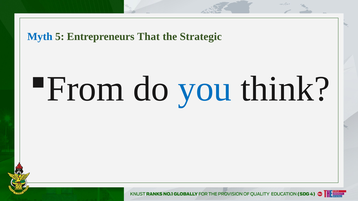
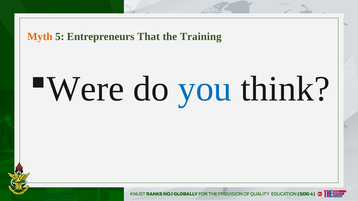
Myth colour: blue -> orange
Strategic: Strategic -> Training
From: From -> Were
